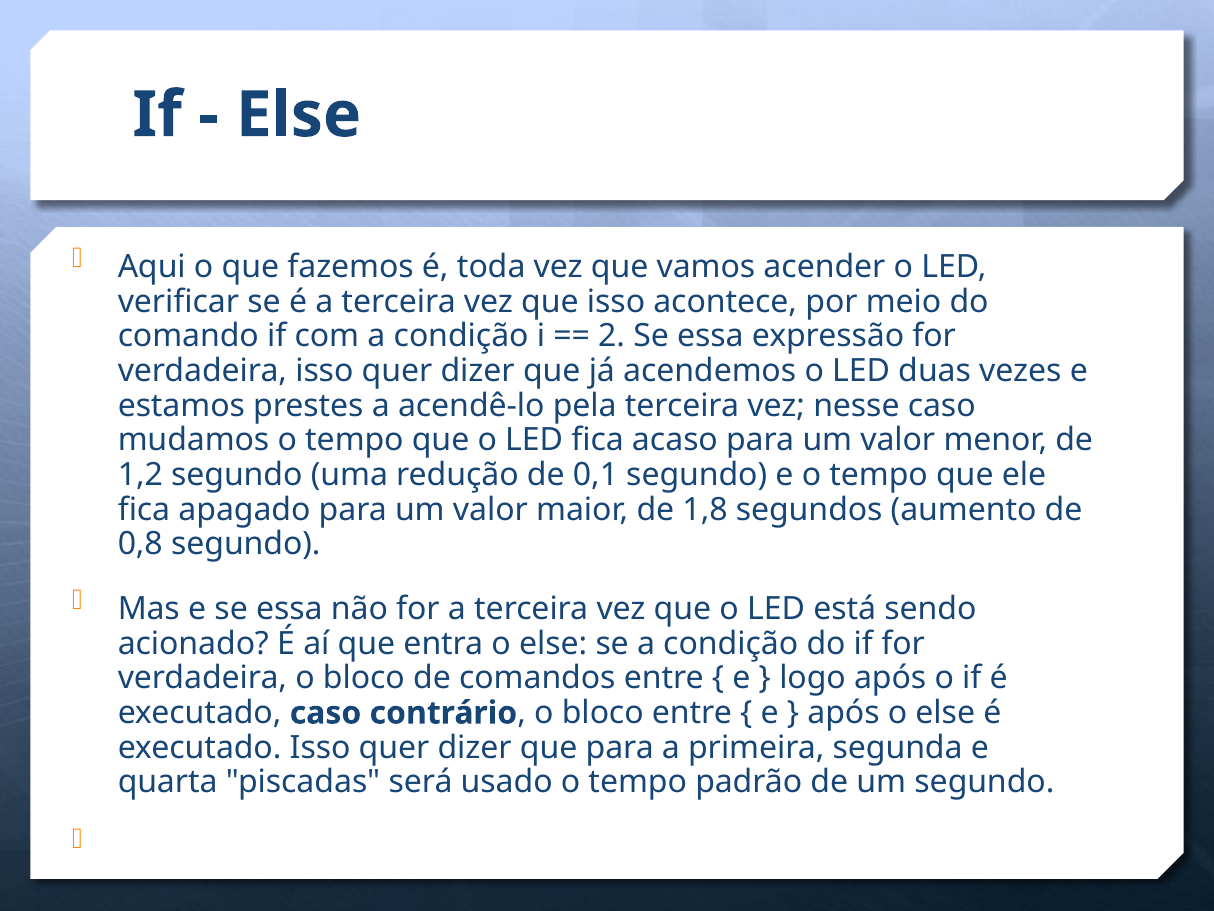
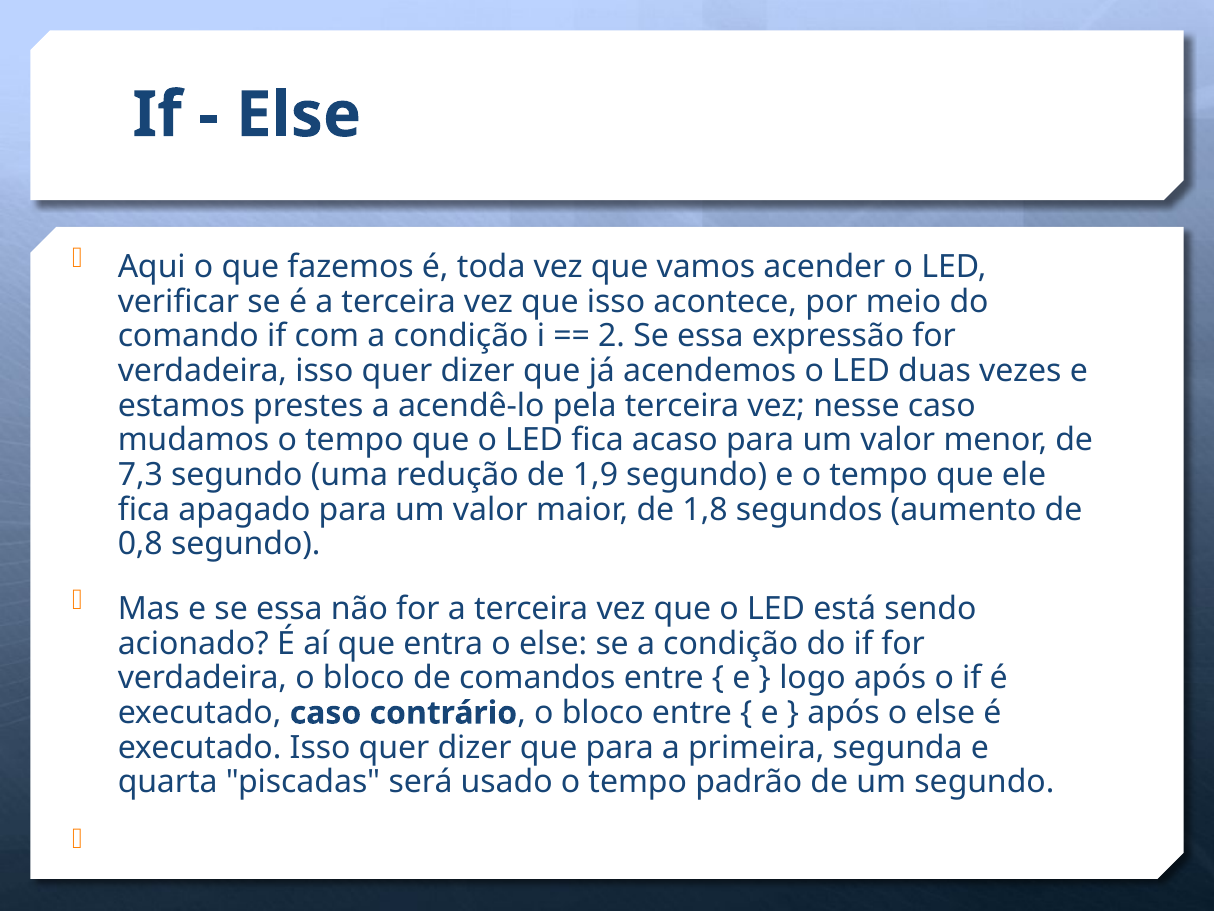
1,2: 1,2 -> 7,3
0,1: 0,1 -> 1,9
